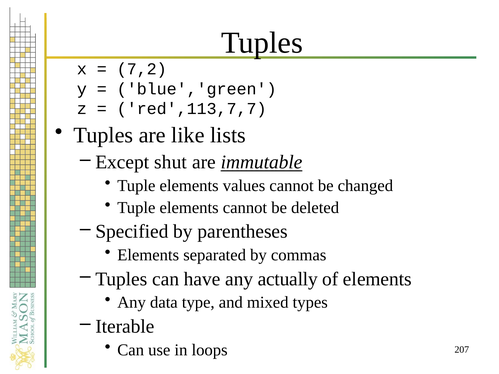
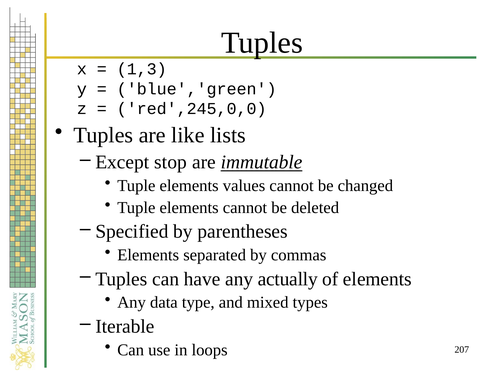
7,2: 7,2 -> 1,3
red',113,7,7: red',113,7,7 -> red',245,0,0
shut: shut -> stop
